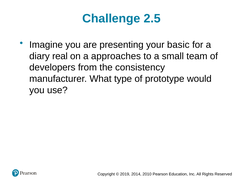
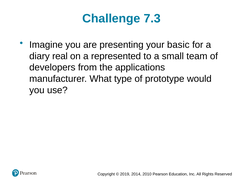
2.5: 2.5 -> 7.3
approaches: approaches -> represented
consistency: consistency -> applications
